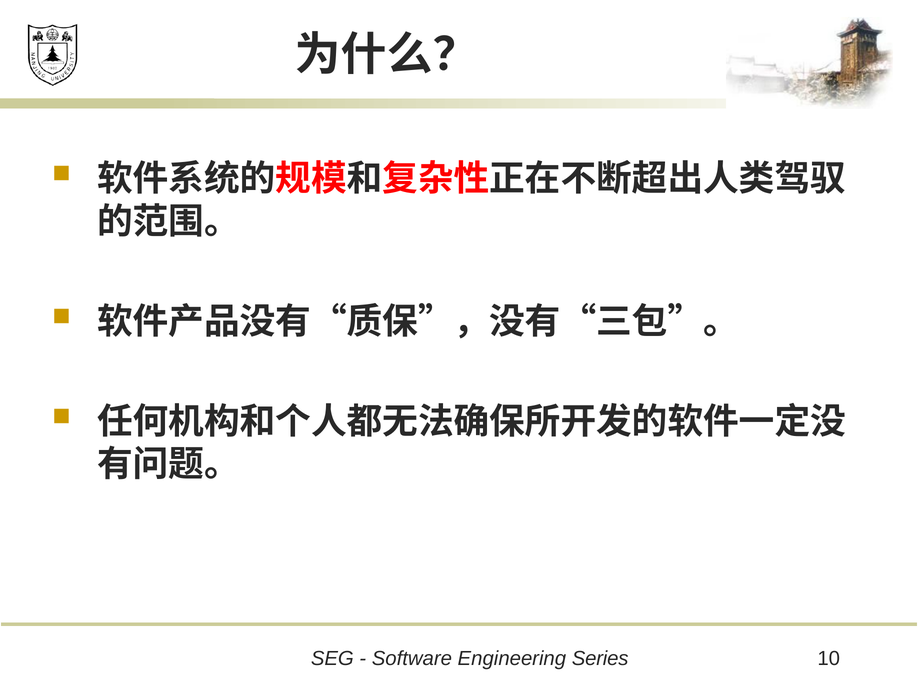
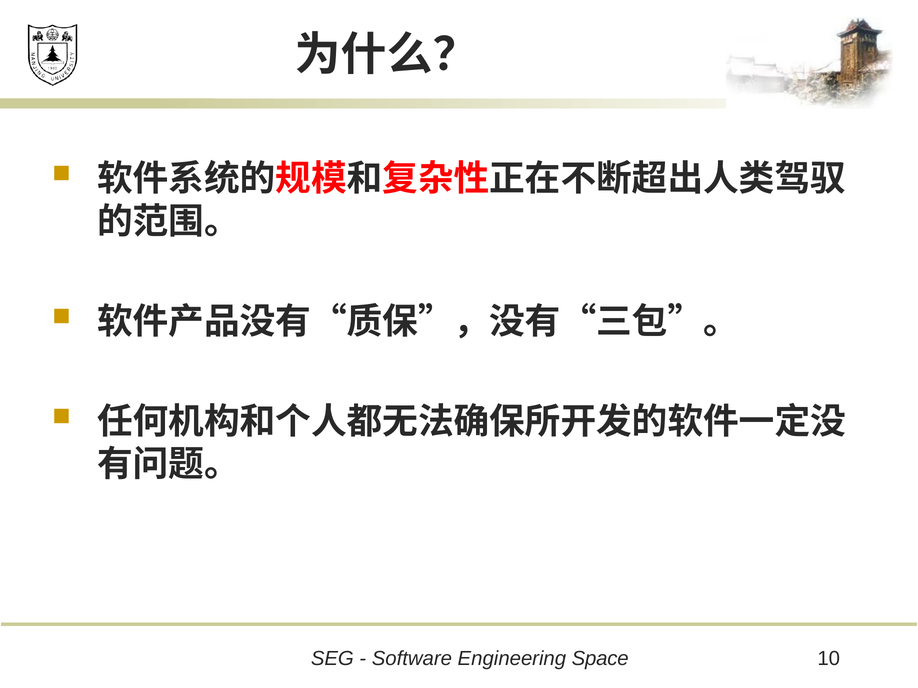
Series: Series -> Space
